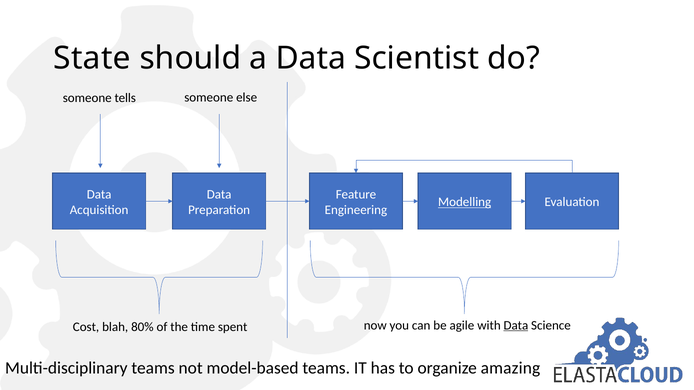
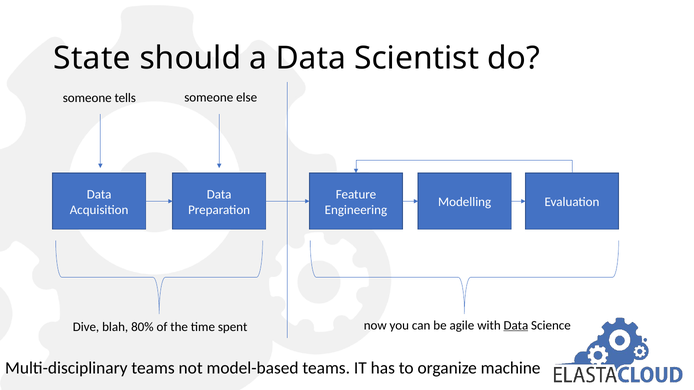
Modelling underline: present -> none
Cost: Cost -> Dive
amazing: amazing -> machine
